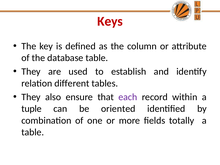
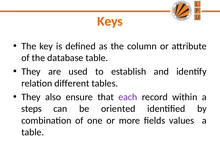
Keys colour: red -> orange
tuple: tuple -> steps
totally: totally -> values
